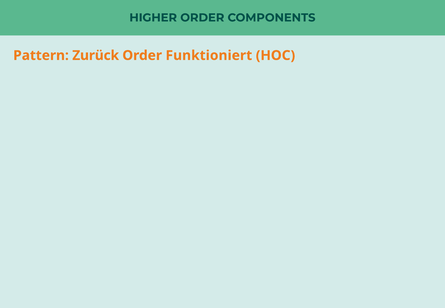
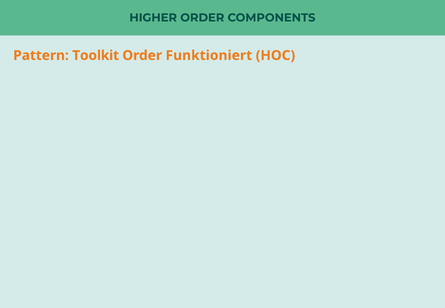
Zurück: Zurück -> Toolkit
